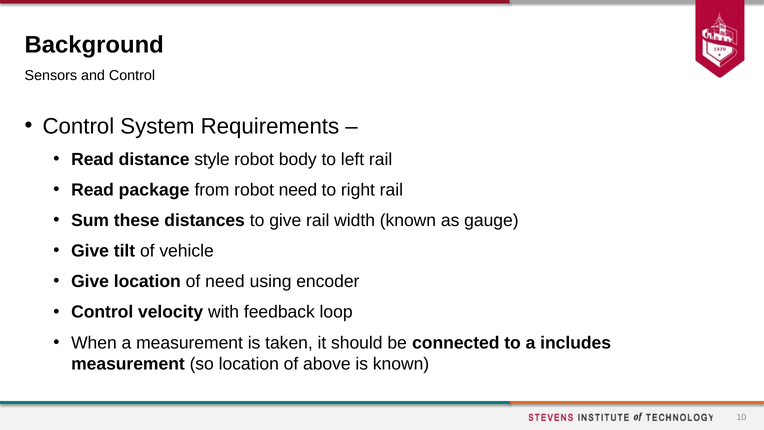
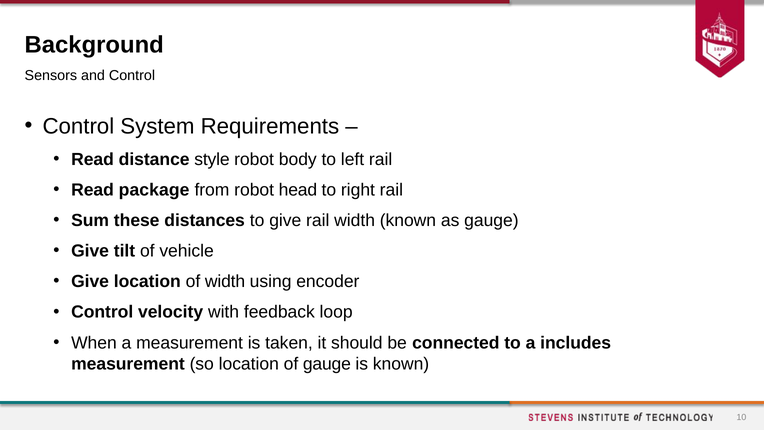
robot need: need -> head
of need: need -> width
of above: above -> gauge
